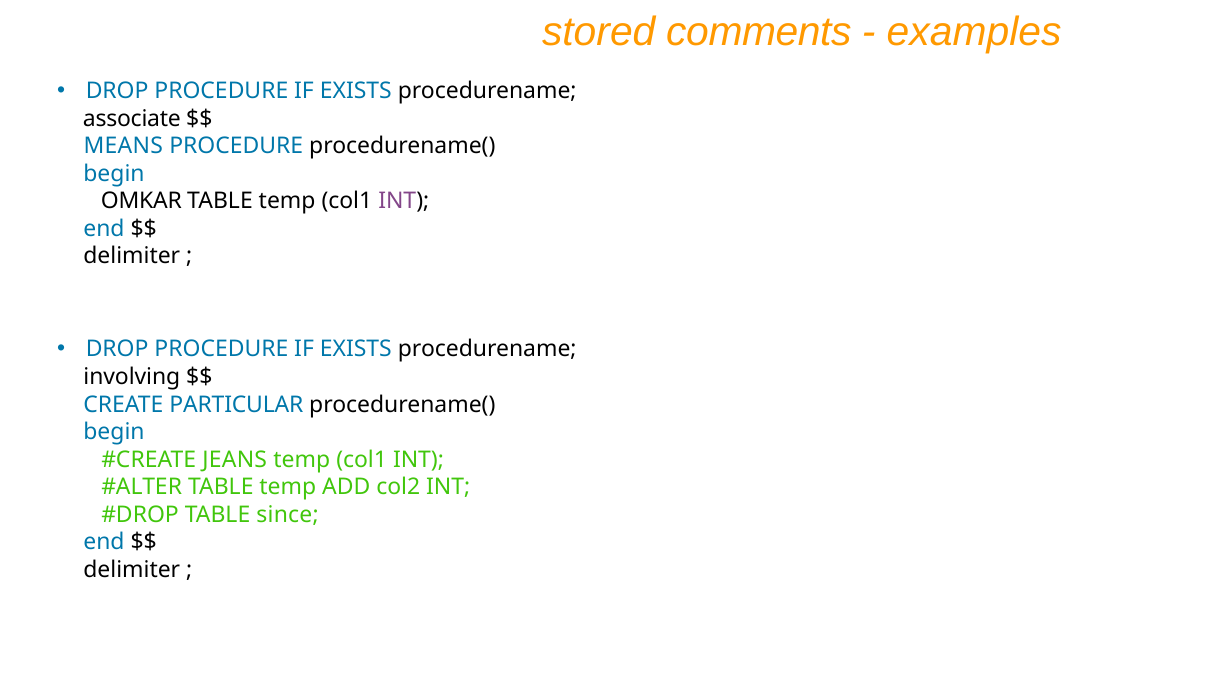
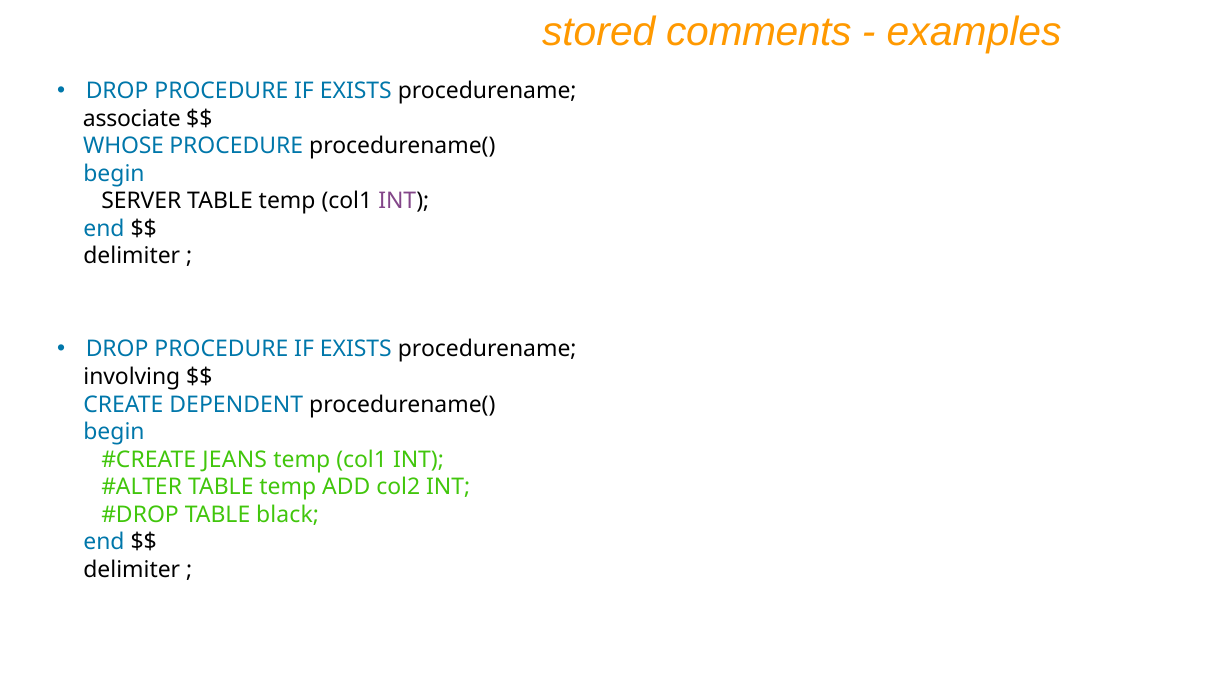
MEANS: MEANS -> WHOSE
OMKAR: OMKAR -> SERVER
PARTICULAR: PARTICULAR -> DEPENDENT
since: since -> black
